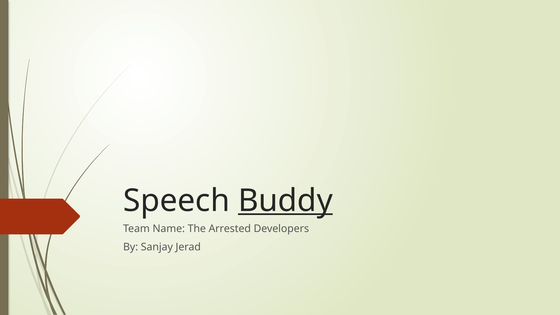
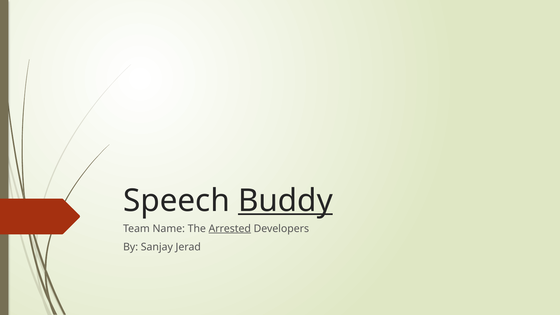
Arrested underline: none -> present
